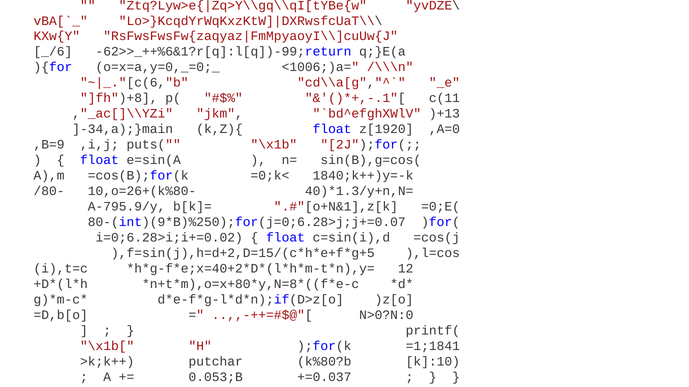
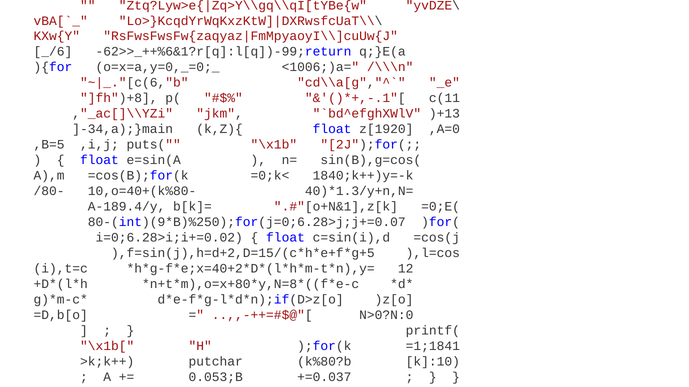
,B=9: ,B=9 -> ,B=5
10,o=26+(k%80-: 10,o=26+(k%80- -> 10,o=40+(k%80-
A-795.9/y: A-795.9/y -> A-189.4/y
